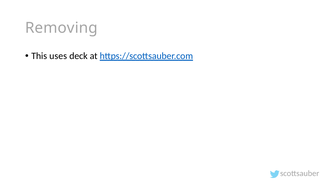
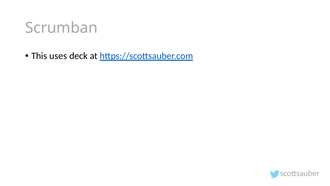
Removing: Removing -> Scrumban
